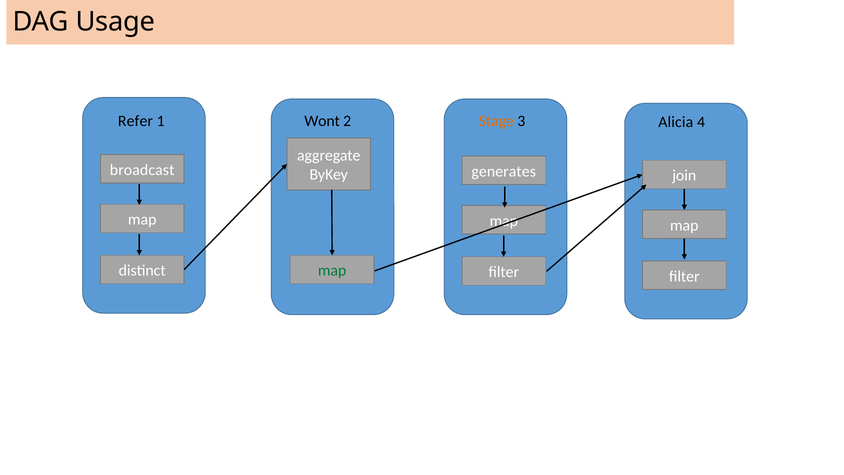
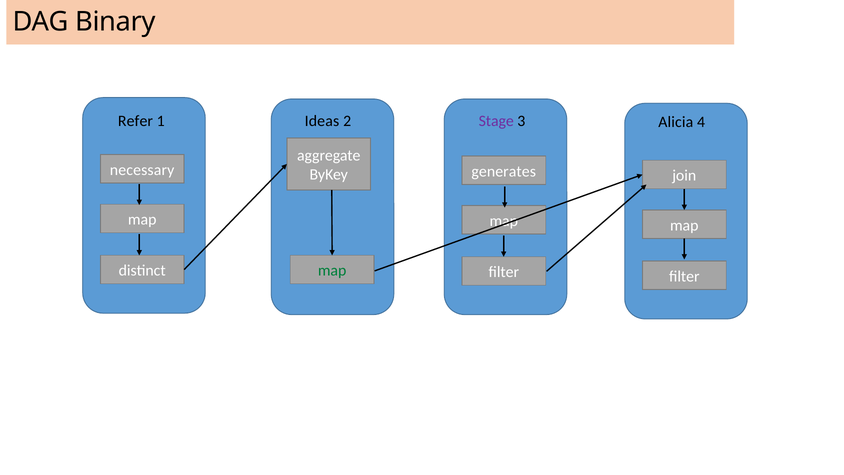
Usage: Usage -> Binary
Stage colour: orange -> purple
Wont: Wont -> Ideas
broadcast: broadcast -> necessary
